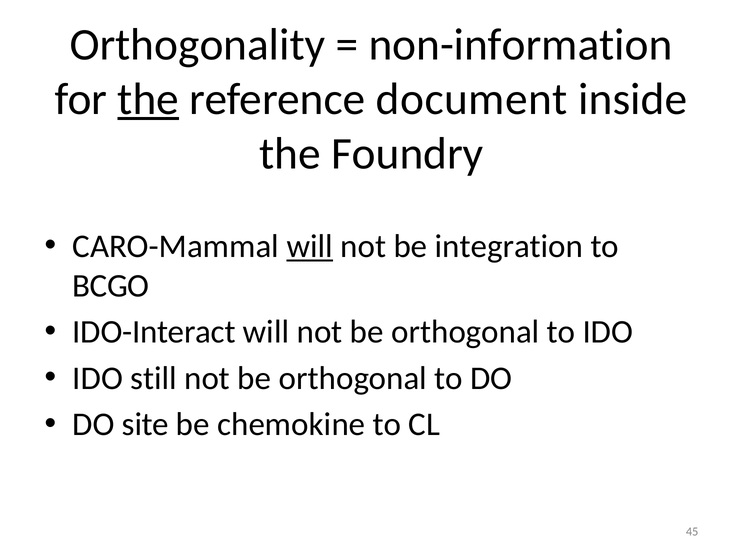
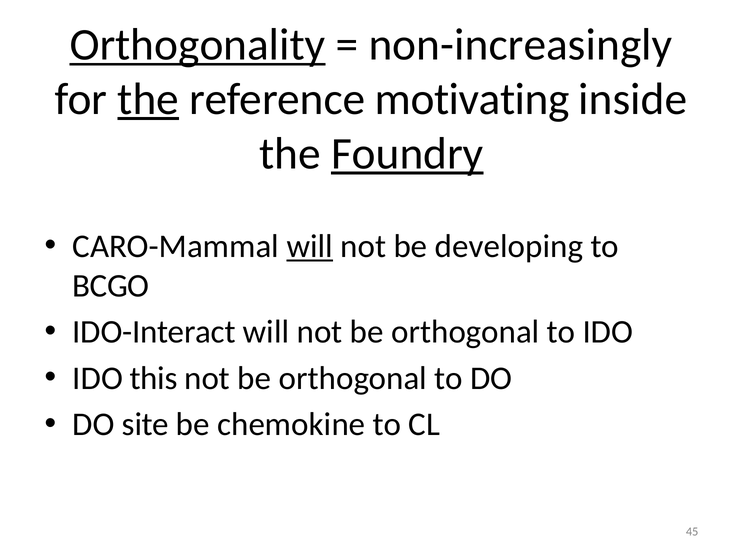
Orthogonality underline: none -> present
non-information: non-information -> non-increasingly
document: document -> motivating
Foundry underline: none -> present
integration: integration -> developing
still: still -> this
